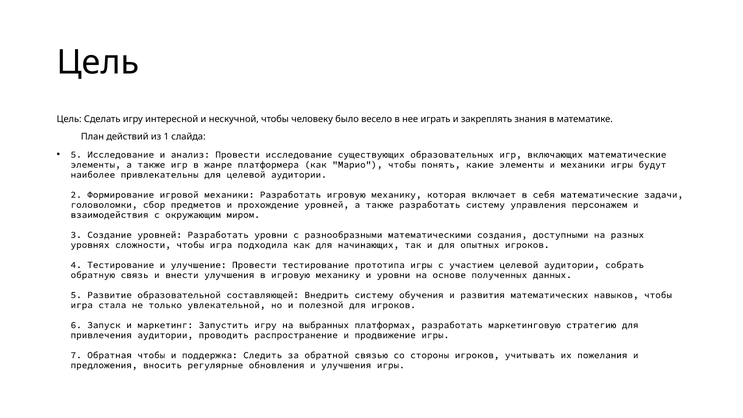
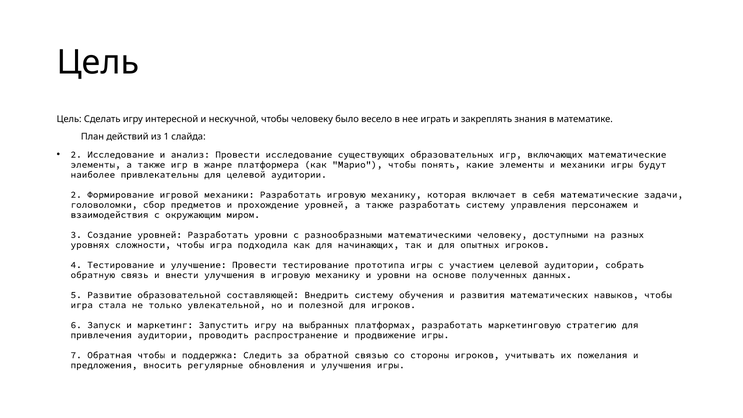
5 at (76, 155): 5 -> 2
математическими создания: создания -> человеку
